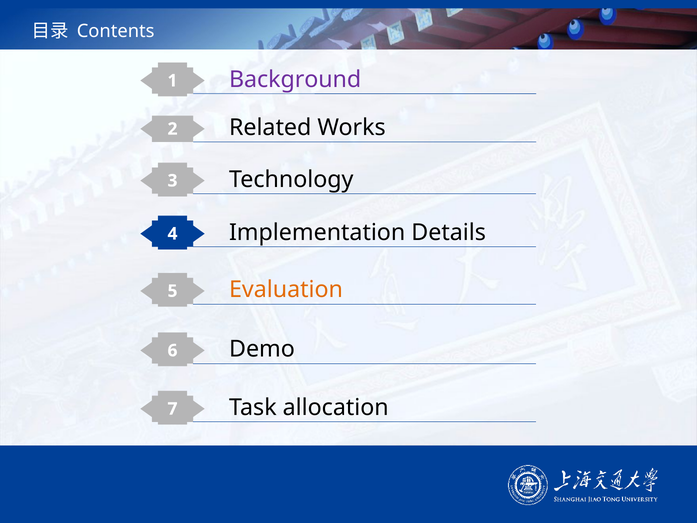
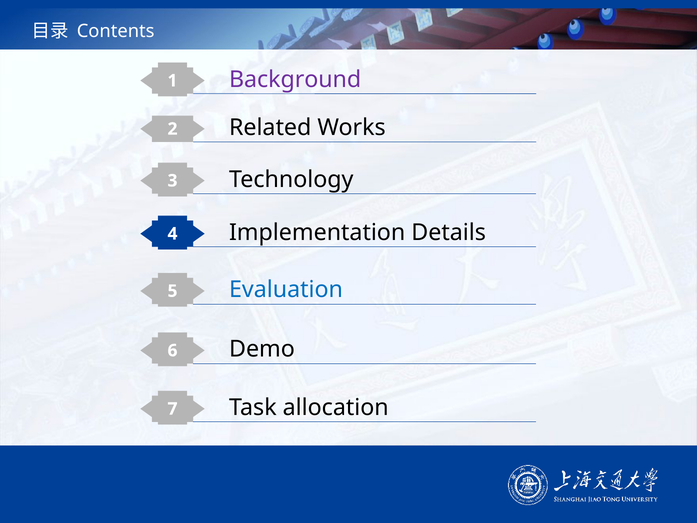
Evaluation colour: orange -> blue
